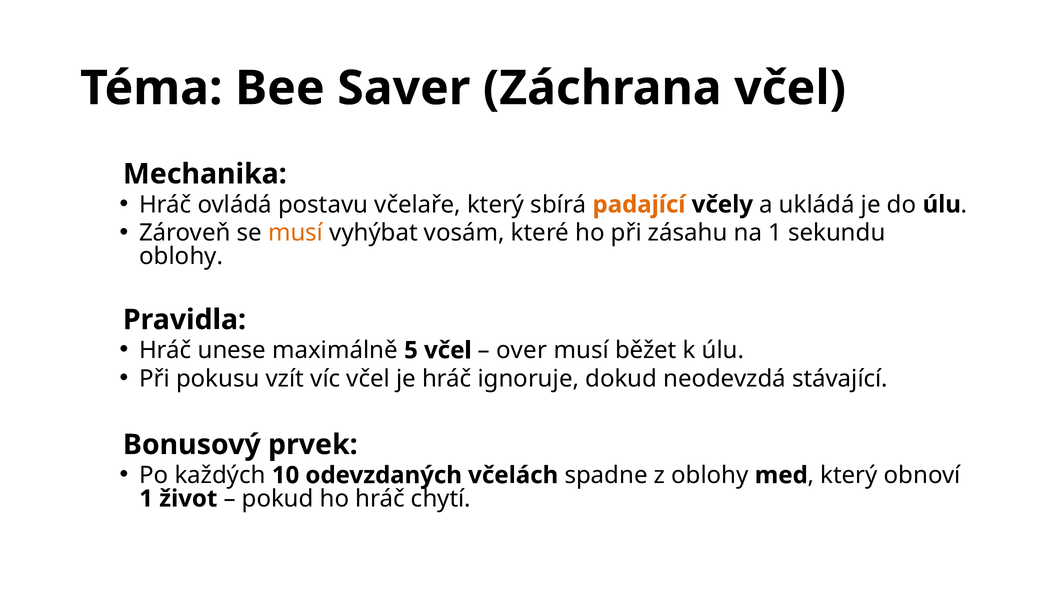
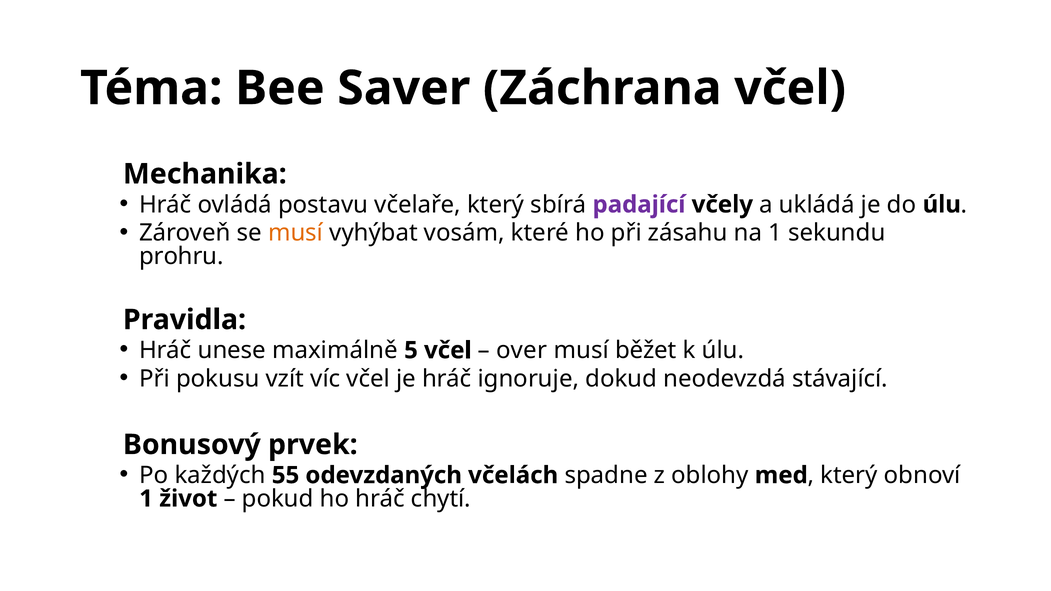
padající colour: orange -> purple
oblohy at (181, 256): oblohy -> prohru
10: 10 -> 55
